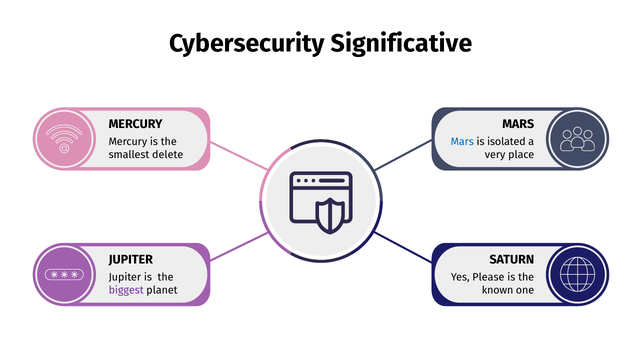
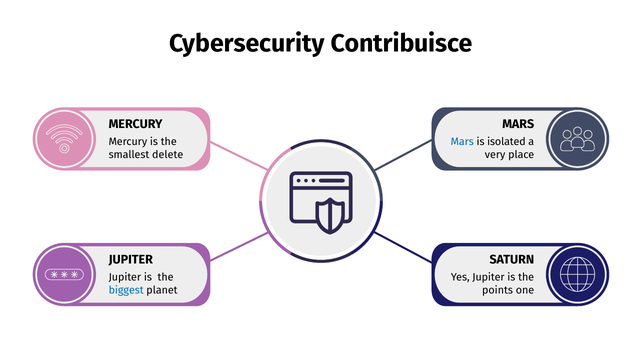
Significative: Significative -> Contribuisce
Yes Please: Please -> Jupiter
biggest colour: purple -> blue
known: known -> points
